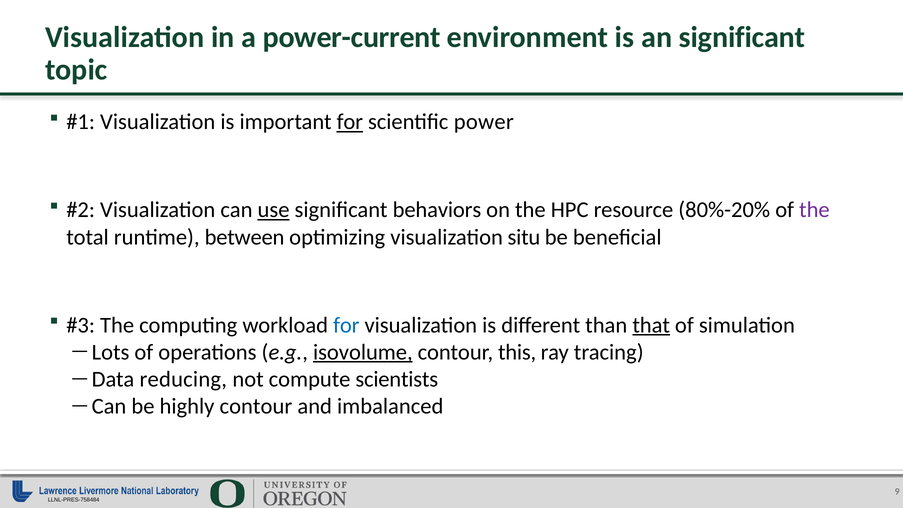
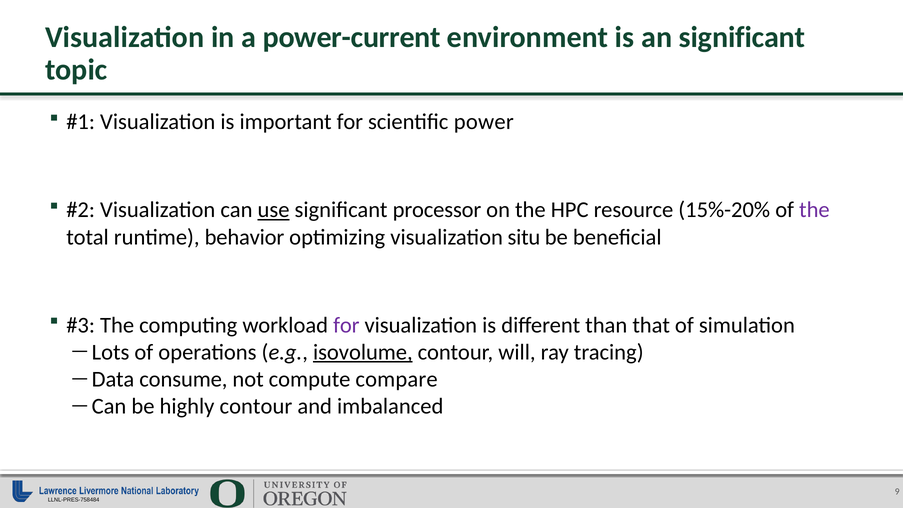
for at (350, 122) underline: present -> none
behaviors: behaviors -> processor
80%-20%: 80%-20% -> 15%-20%
between: between -> behavior
for at (346, 325) colour: blue -> purple
that underline: present -> none
this: this -> will
reducing: reducing -> consume
scientists: scientists -> compare
